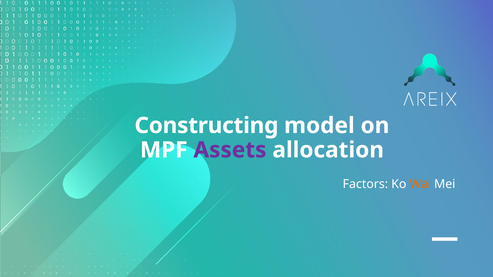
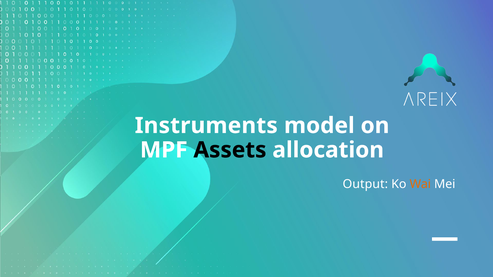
Constructing: Constructing -> Instruments
Assets colour: purple -> black
Factors: Factors -> Output
